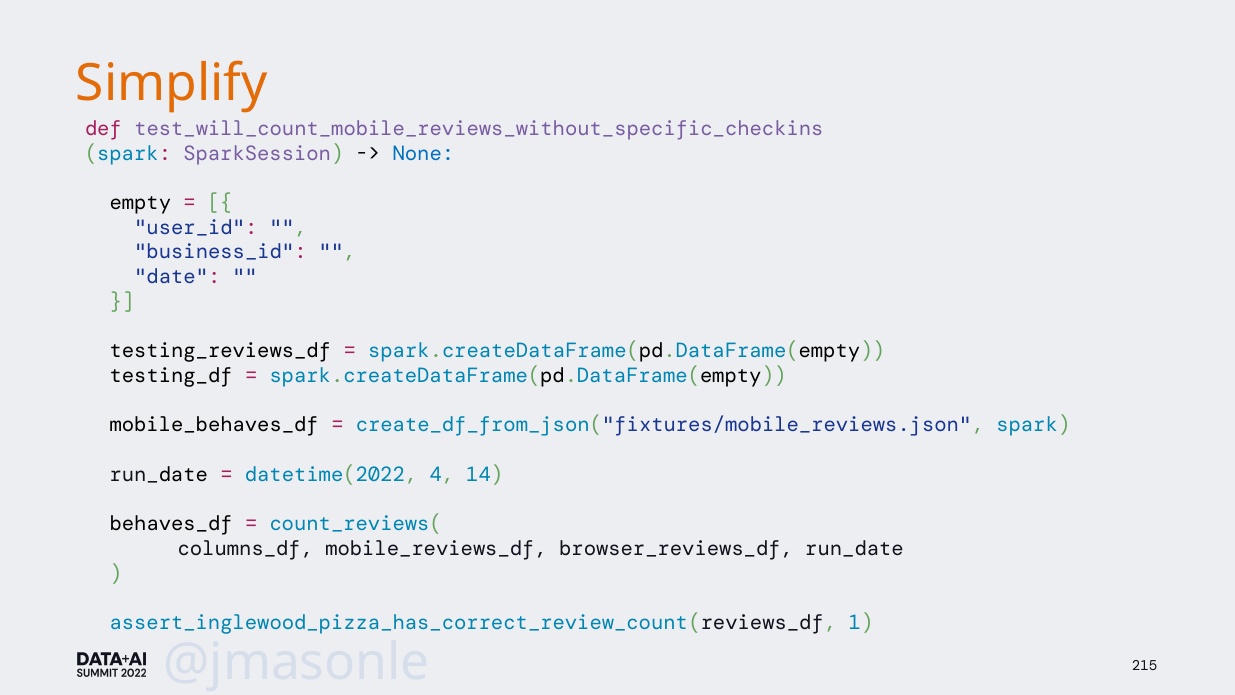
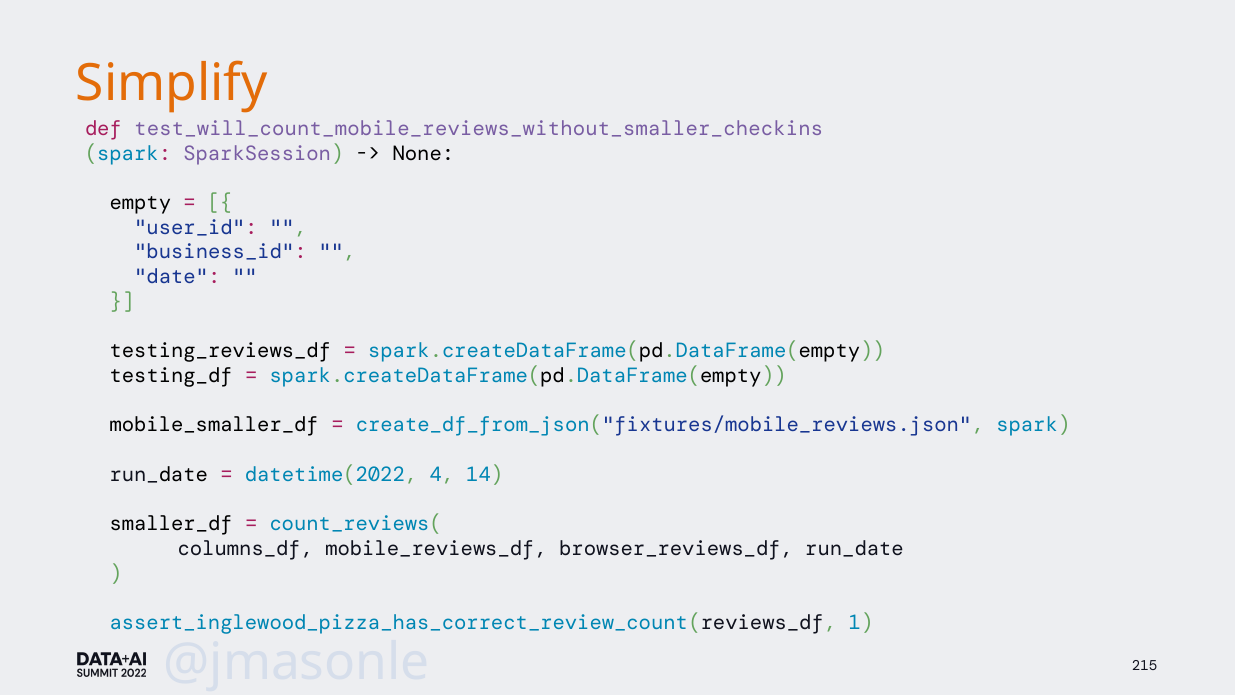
test_will_count_mobile_reviews_without_specific_checkins: test_will_count_mobile_reviews_without_specific_checkins -> test_will_count_mobile_reviews_without_smaller_checkins
None colour: blue -> black
mobile_behaves_df: mobile_behaves_df -> mobile_smaller_df
behaves_df: behaves_df -> smaller_df
